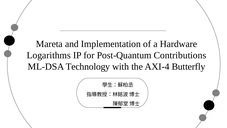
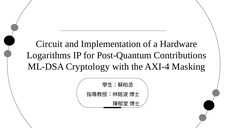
Mareta: Mareta -> Circuit
Technology: Technology -> Cryptology
Butterfly: Butterfly -> Masking
